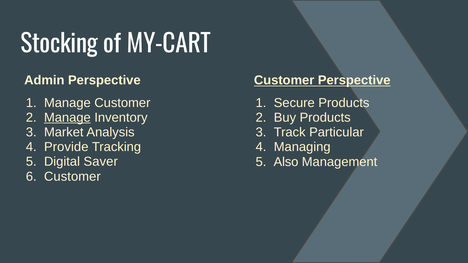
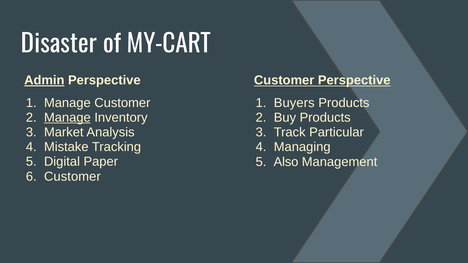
Stocking: Stocking -> Disaster
Admin underline: none -> present
Secure: Secure -> Buyers
Provide: Provide -> Mistake
Saver: Saver -> Paper
